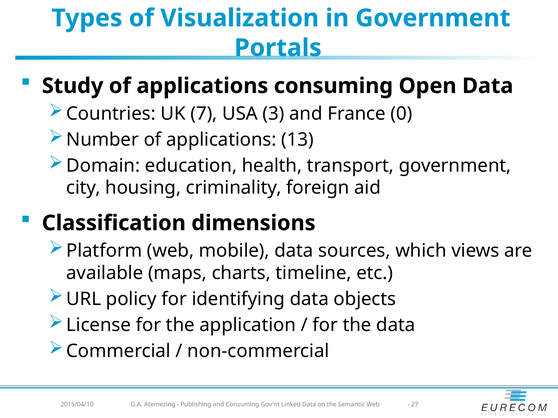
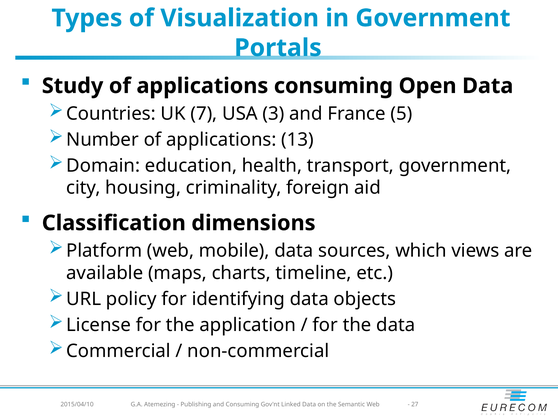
0: 0 -> 5
